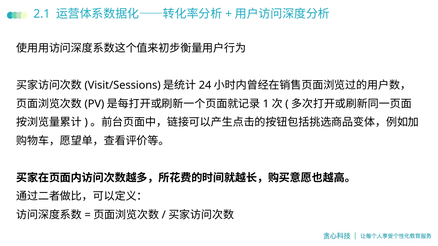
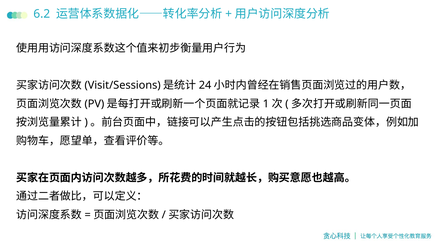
2.1: 2.1 -> 6.2
